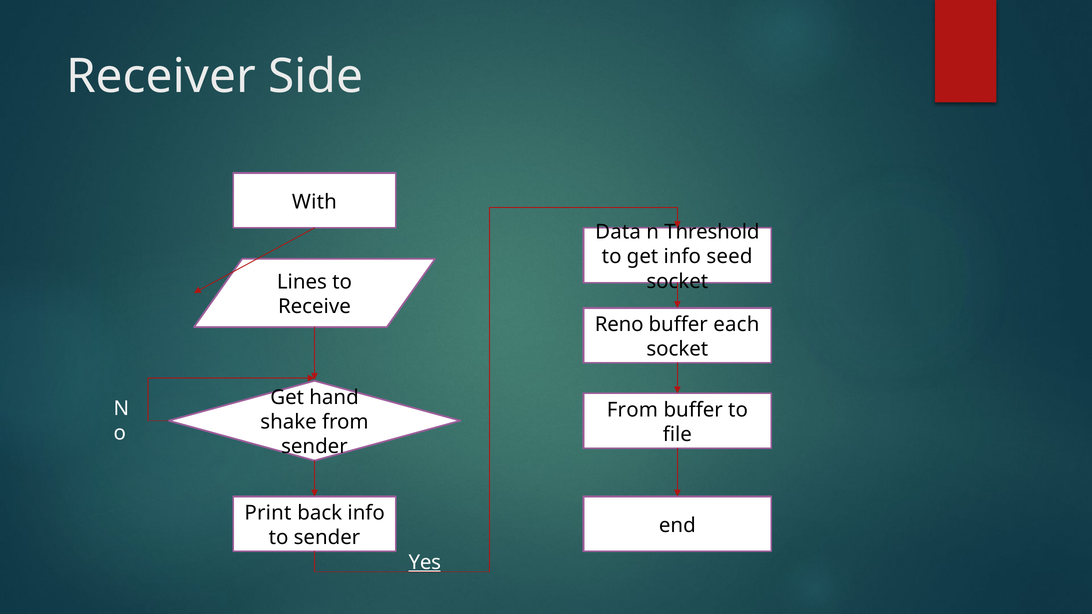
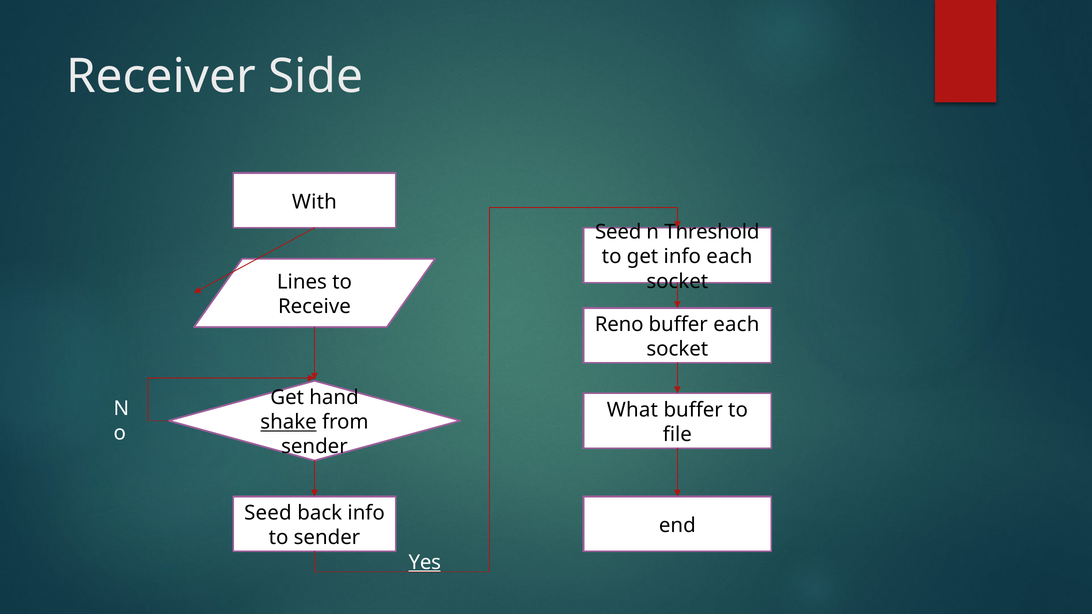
Data at (618, 232): Data -> Seed
info seed: seed -> each
From at (632, 410): From -> What
shake underline: none -> present
Print at (268, 513): Print -> Seed
